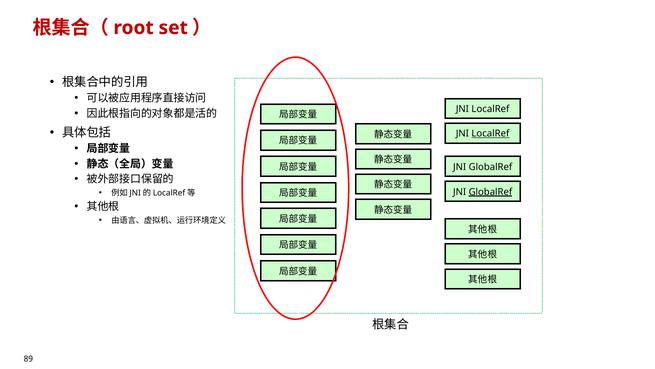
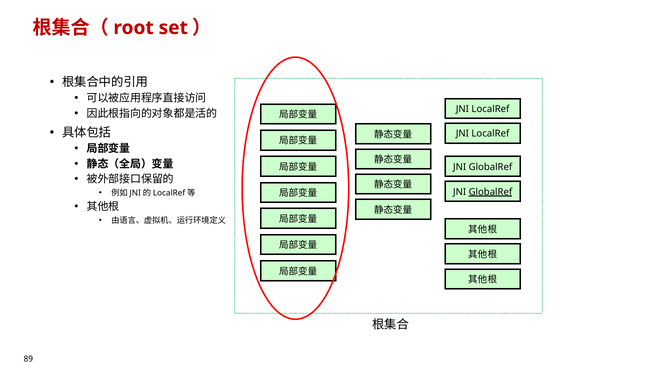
LocalRef at (490, 134) underline: present -> none
